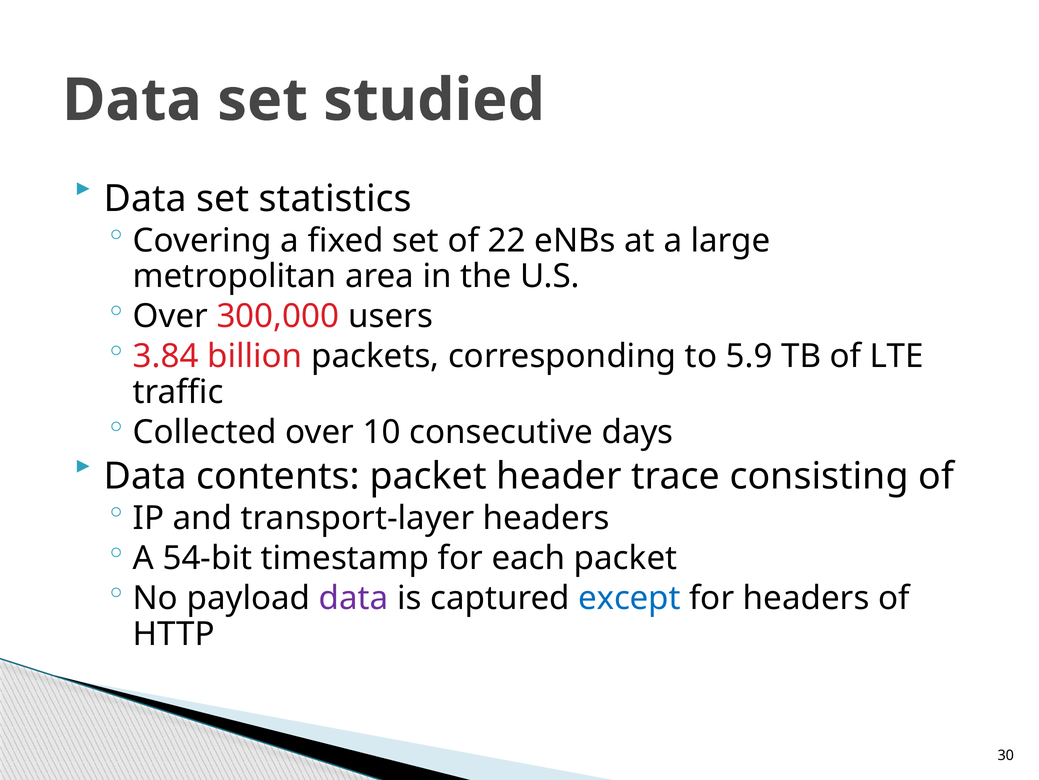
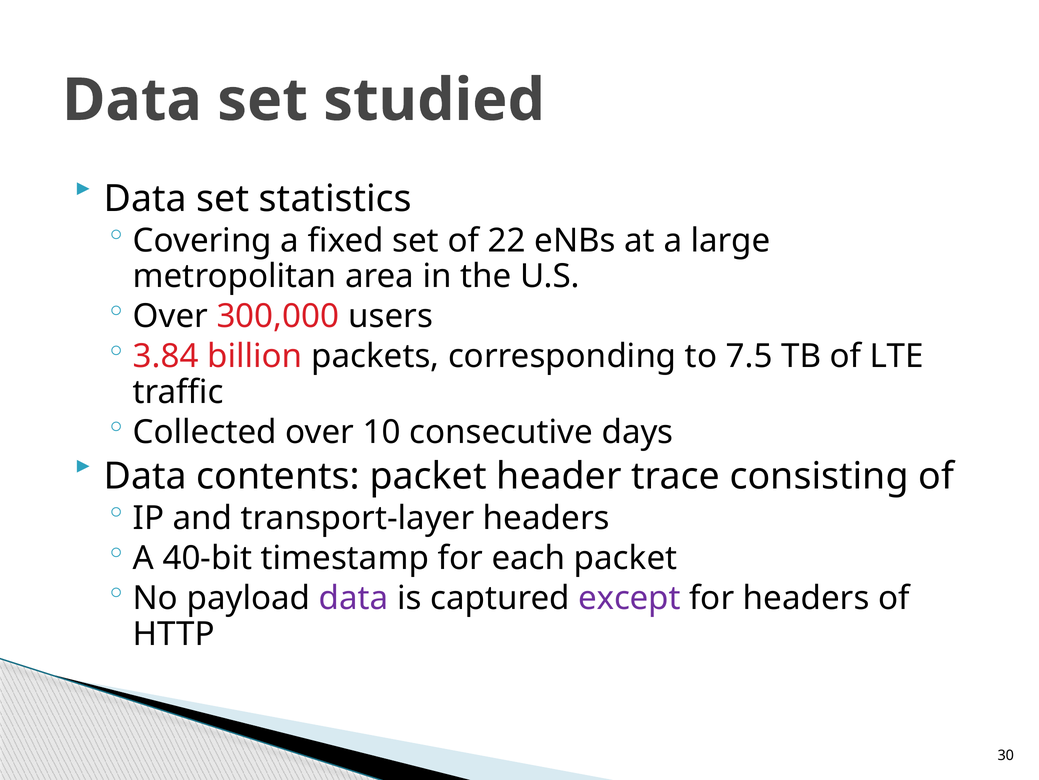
5.9: 5.9 -> 7.5
54-bit: 54-bit -> 40-bit
except colour: blue -> purple
